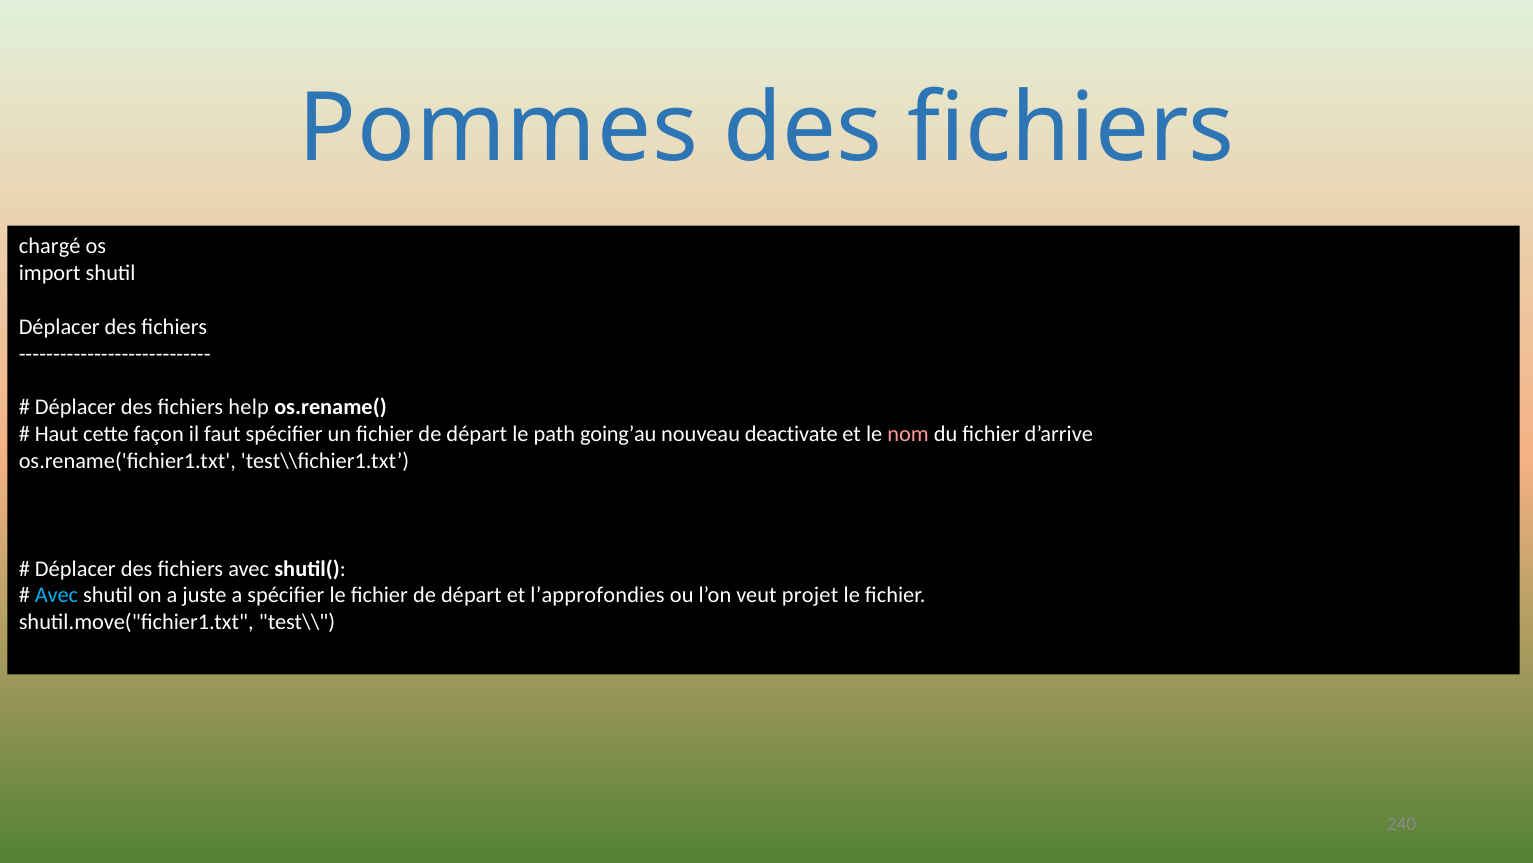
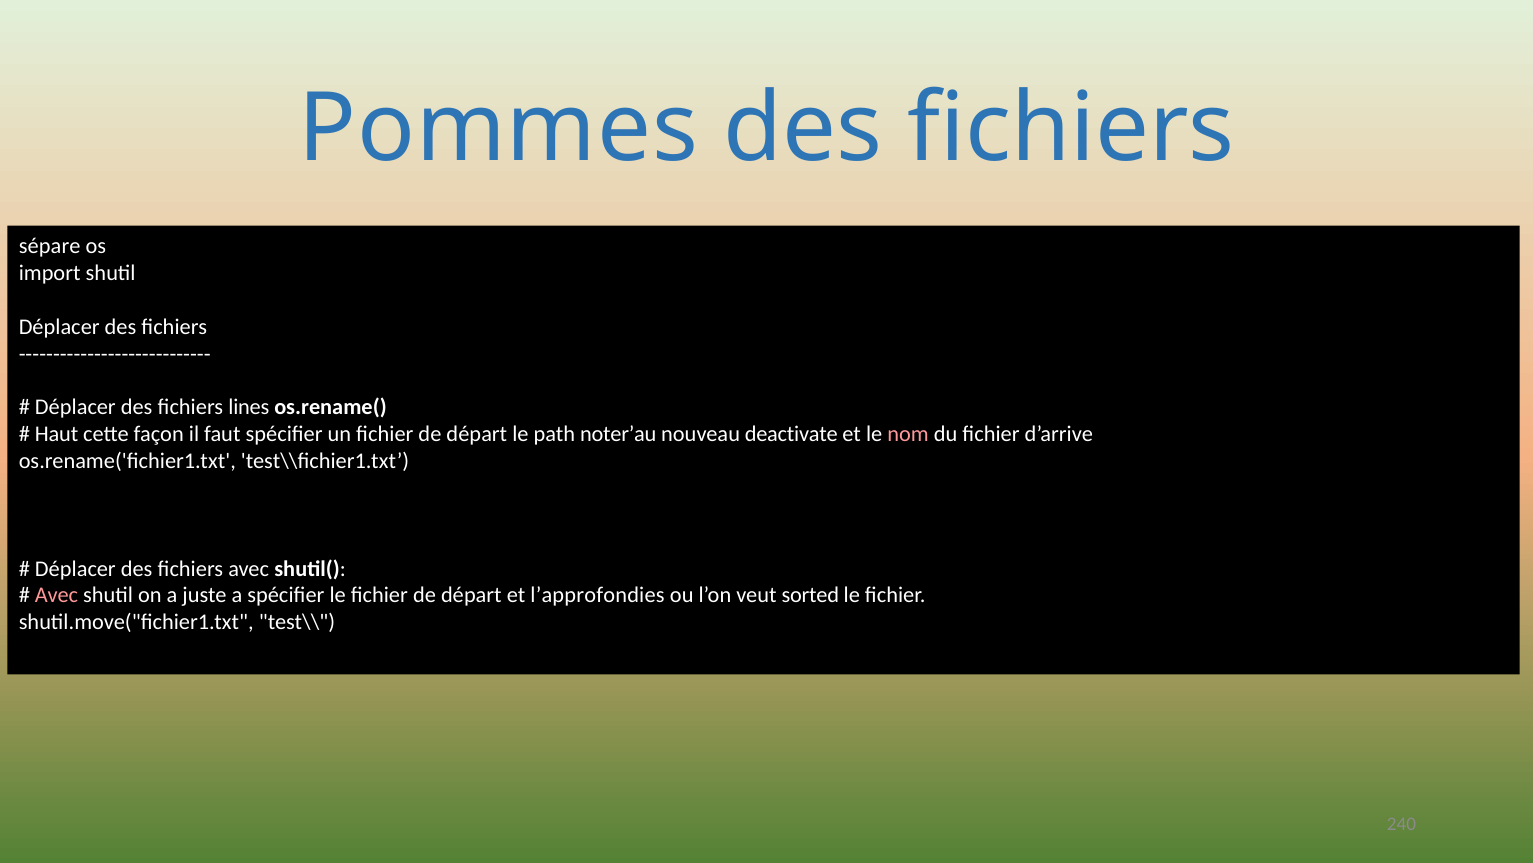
chargé: chargé -> sépare
help: help -> lines
going’au: going’au -> noter’au
Avec at (57, 595) colour: light blue -> pink
projet: projet -> sorted
